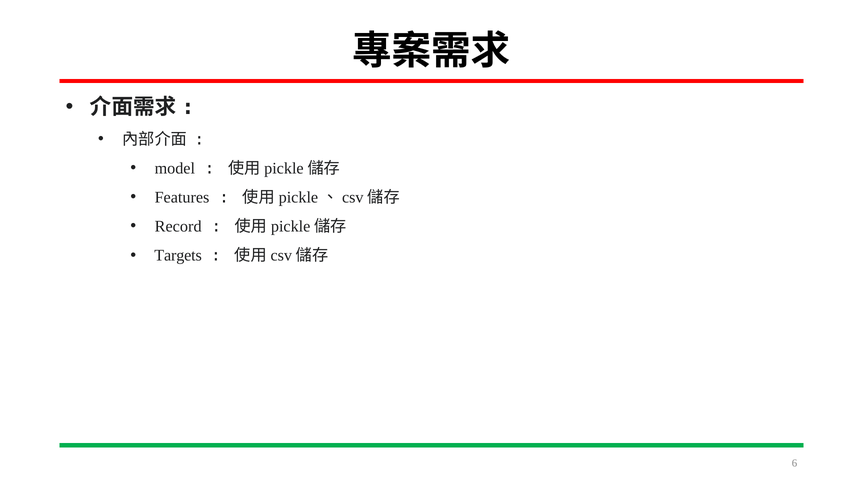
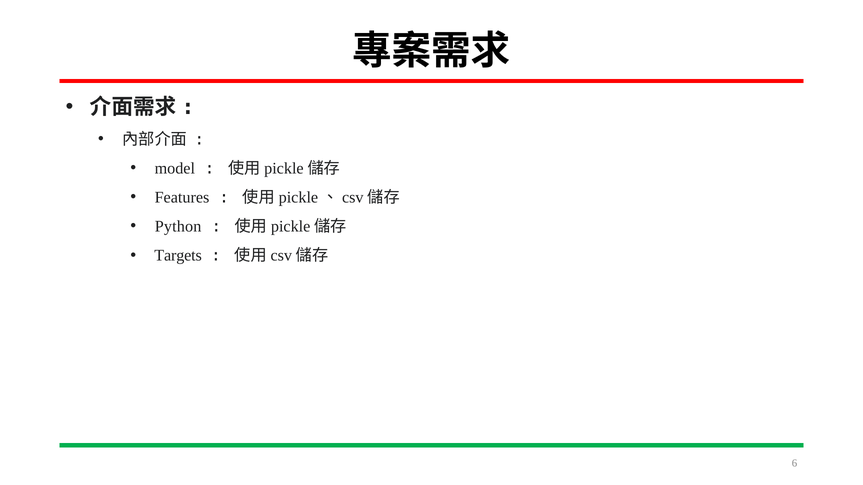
Record: Record -> Python
